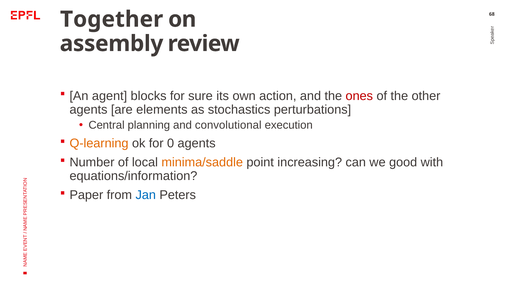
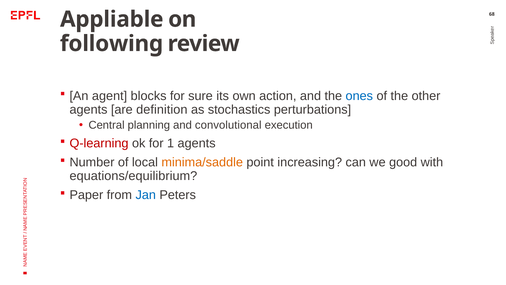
Together: Together -> Appliable
assembly: assembly -> following
ones colour: red -> blue
elements: elements -> definition
Q-learning colour: orange -> red
0: 0 -> 1
equations/information: equations/information -> equations/equilibrium
